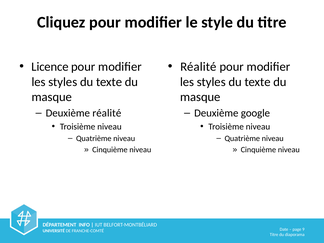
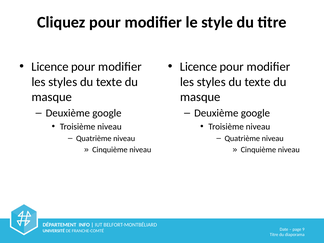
Réalité at (198, 67): Réalité -> Licence
réalité at (107, 113): réalité -> google
